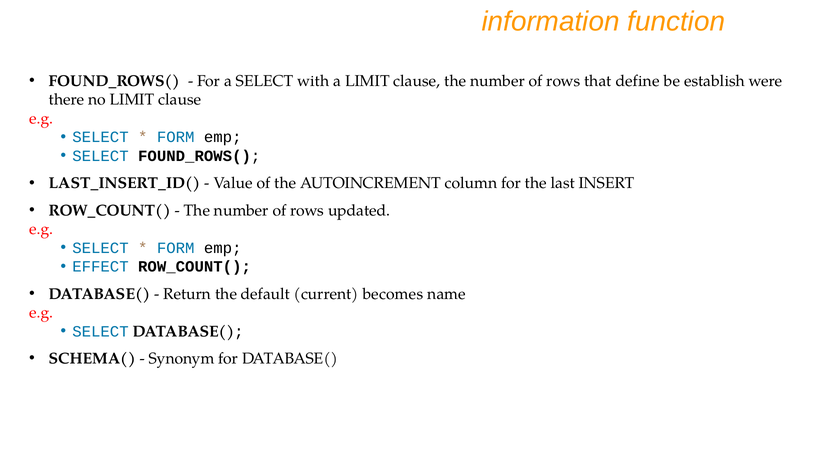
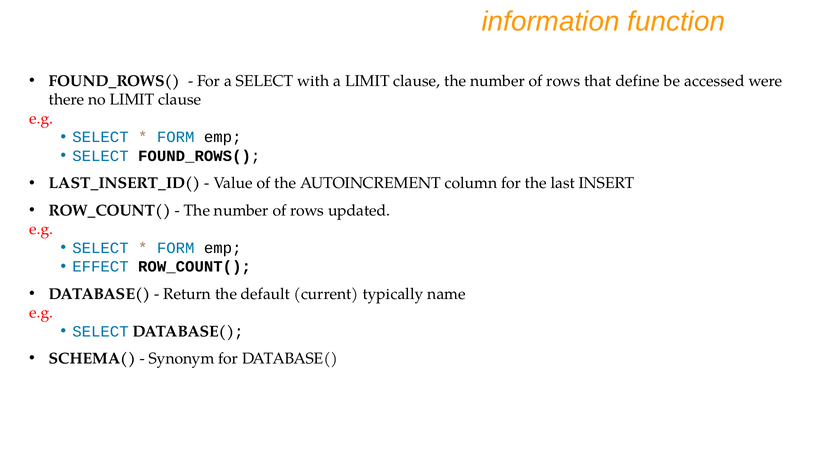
establish: establish -> accessed
becomes: becomes -> typically
